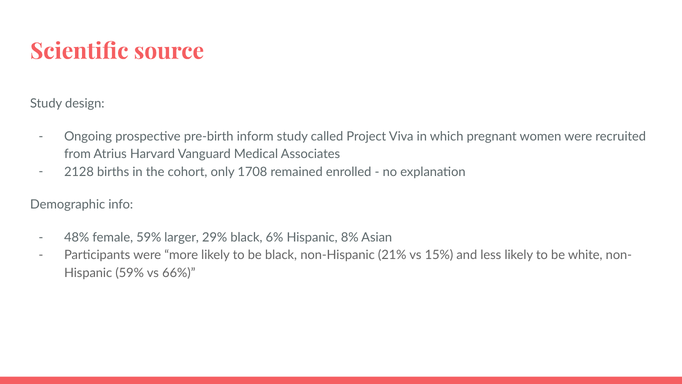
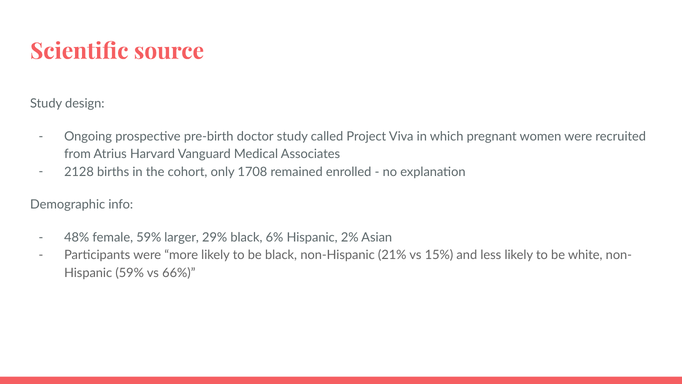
inform: inform -> doctor
8%: 8% -> 2%
